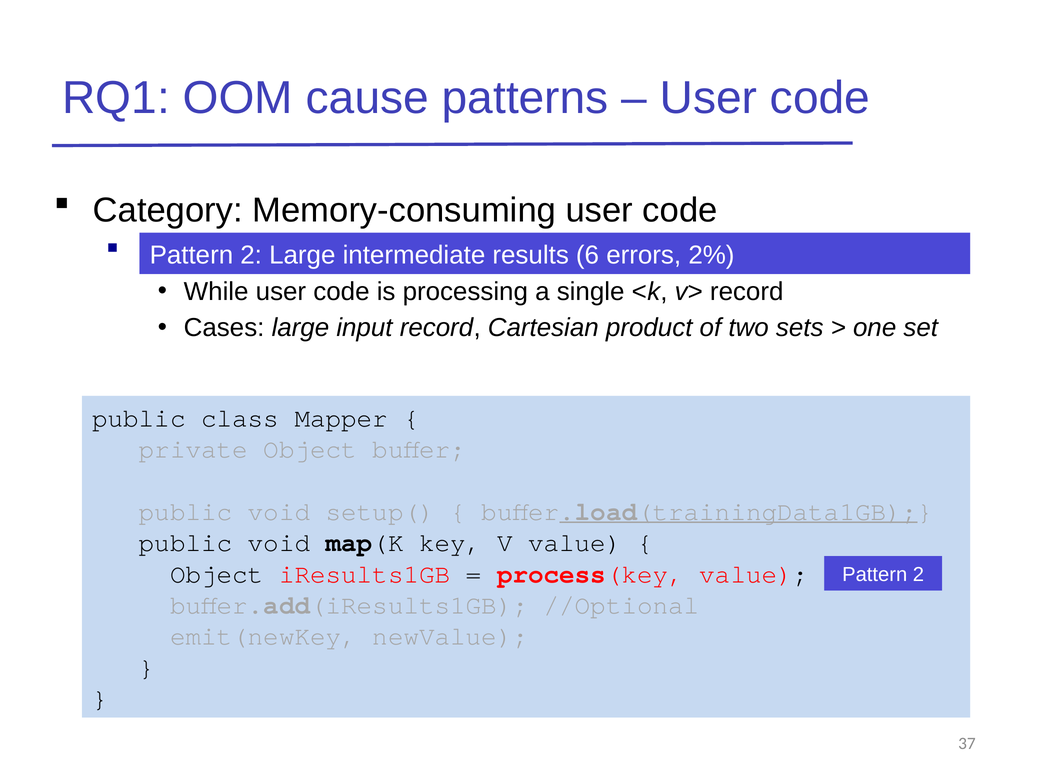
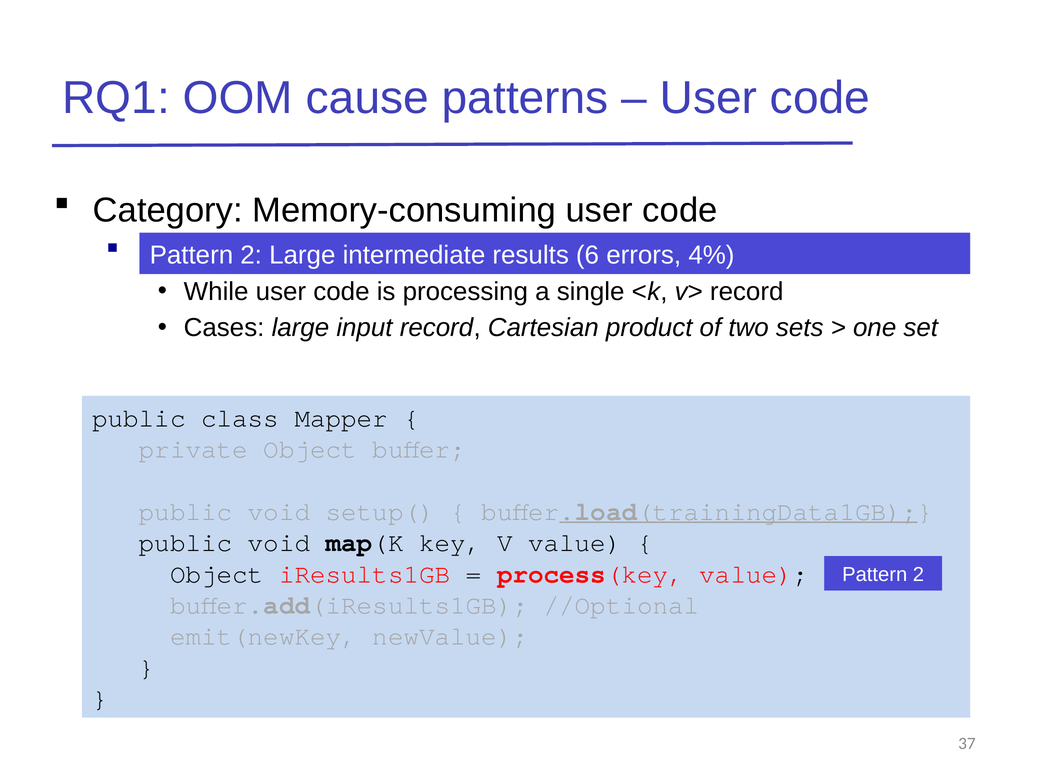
2%: 2% -> 4%
